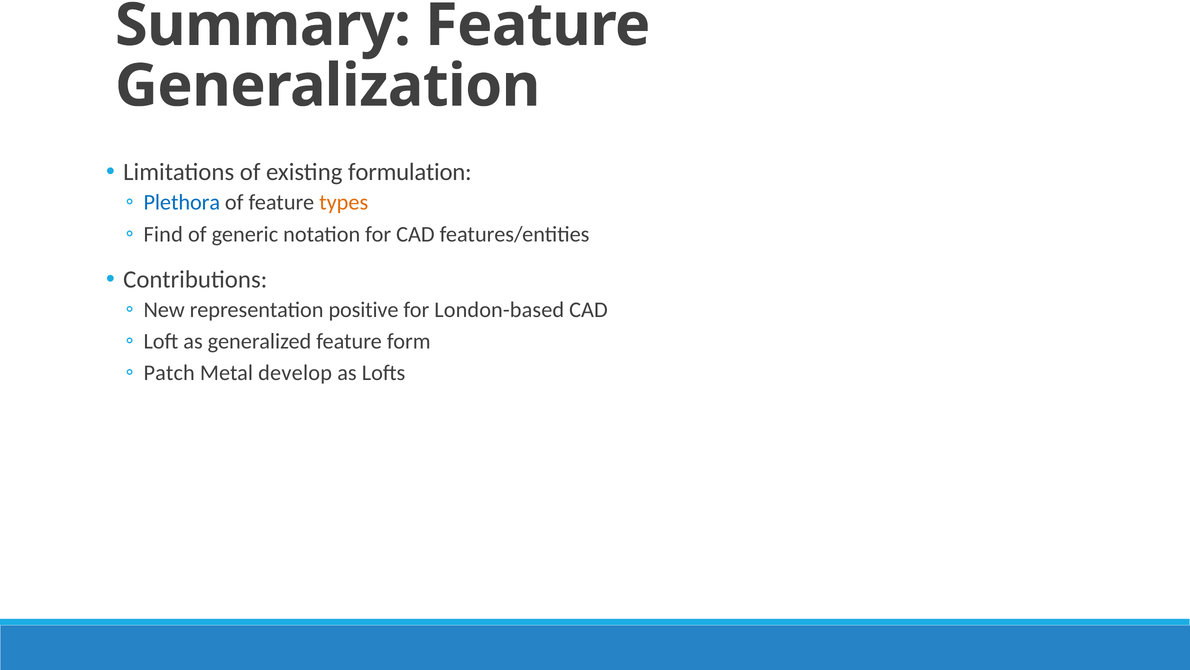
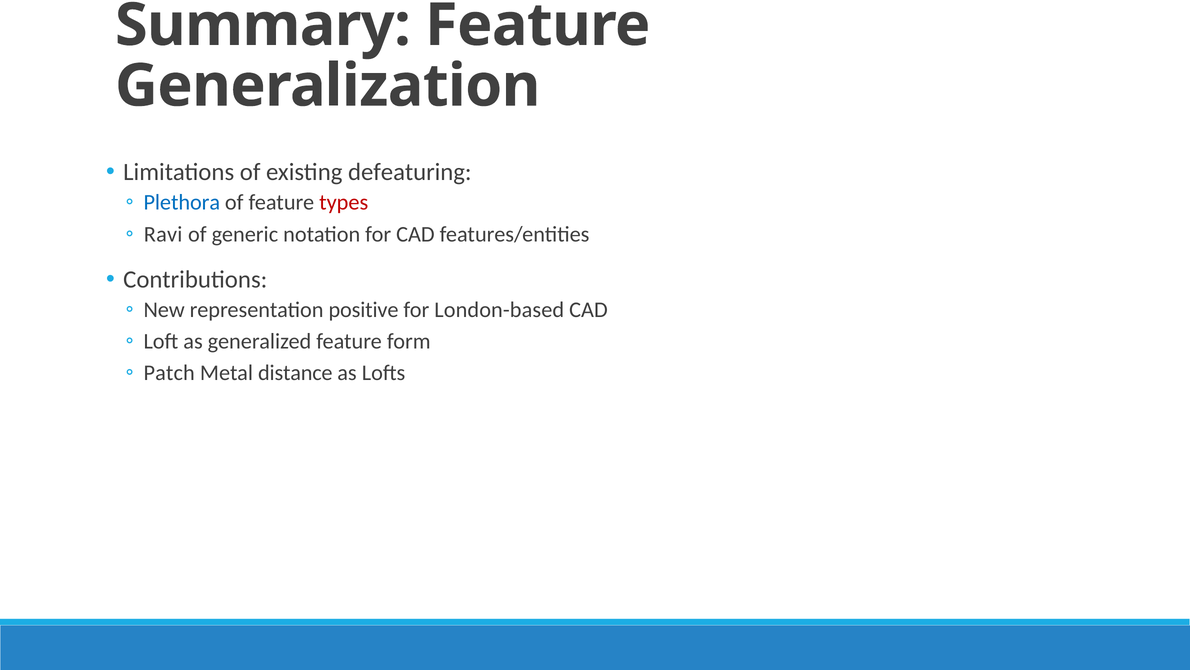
formulation: formulation -> defeaturing
types colour: orange -> red
Find: Find -> Ravi
develop: develop -> distance
